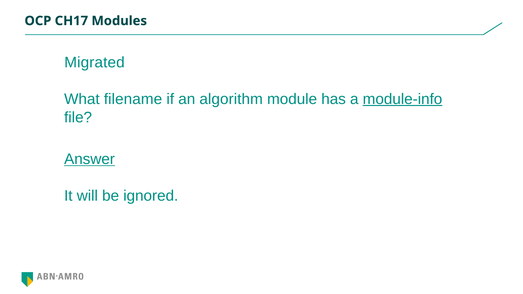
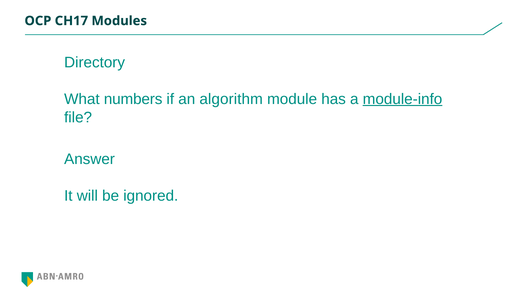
Migrated: Migrated -> Directory
filename: filename -> numbers
Answer underline: present -> none
